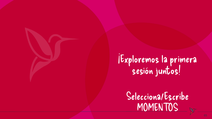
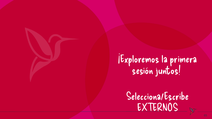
MOMENTOS: MOMENTOS -> EXTERNOS
